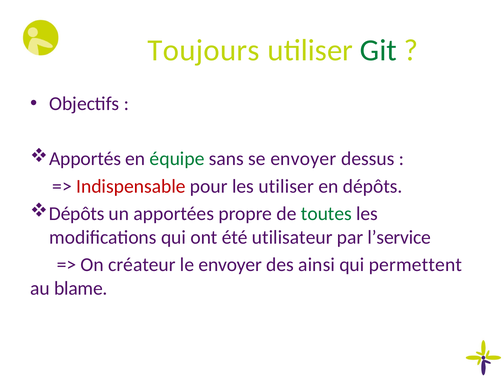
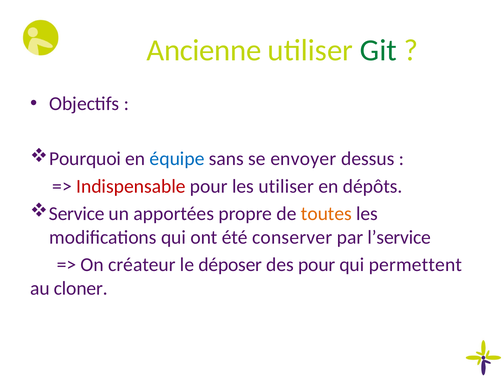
Toujours: Toujours -> Ancienne
Apportés: Apportés -> Pourquoi
équipe colour: green -> blue
Dépôts at (77, 214): Dépôts -> Service
toutes colour: green -> orange
utilisateur: utilisateur -> conserver
le envoyer: envoyer -> déposer
des ainsi: ainsi -> pour
blame: blame -> cloner
